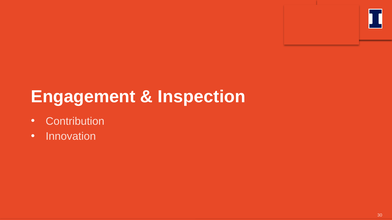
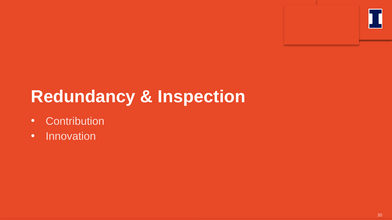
Engagement: Engagement -> Redundancy
